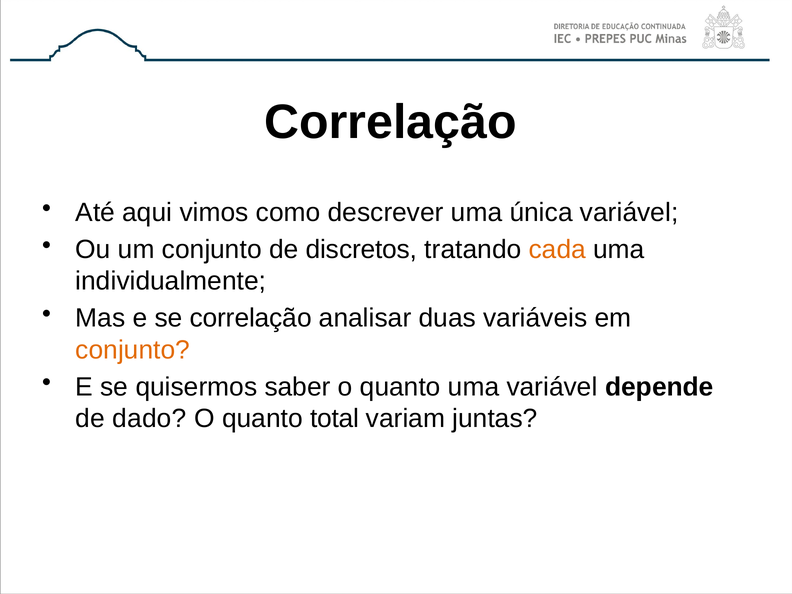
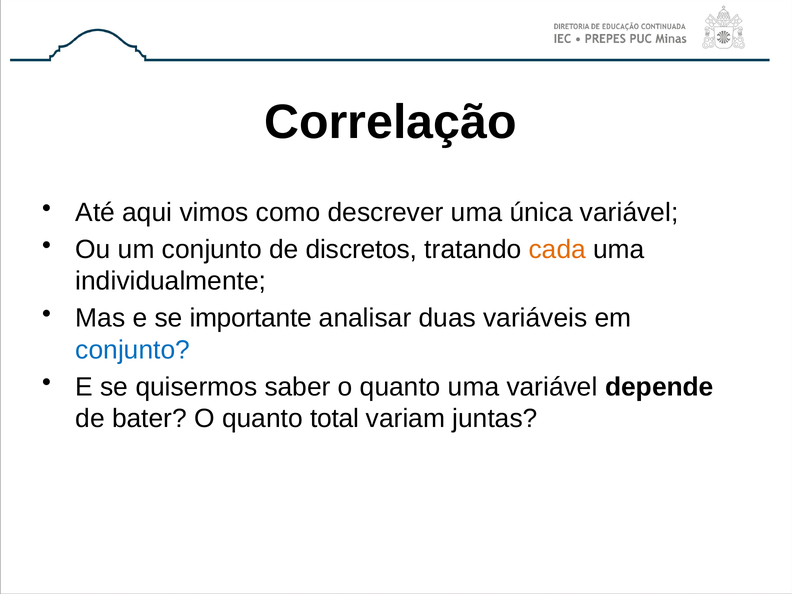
se correlação: correlação -> importante
conjunto at (133, 350) colour: orange -> blue
dado: dado -> bater
